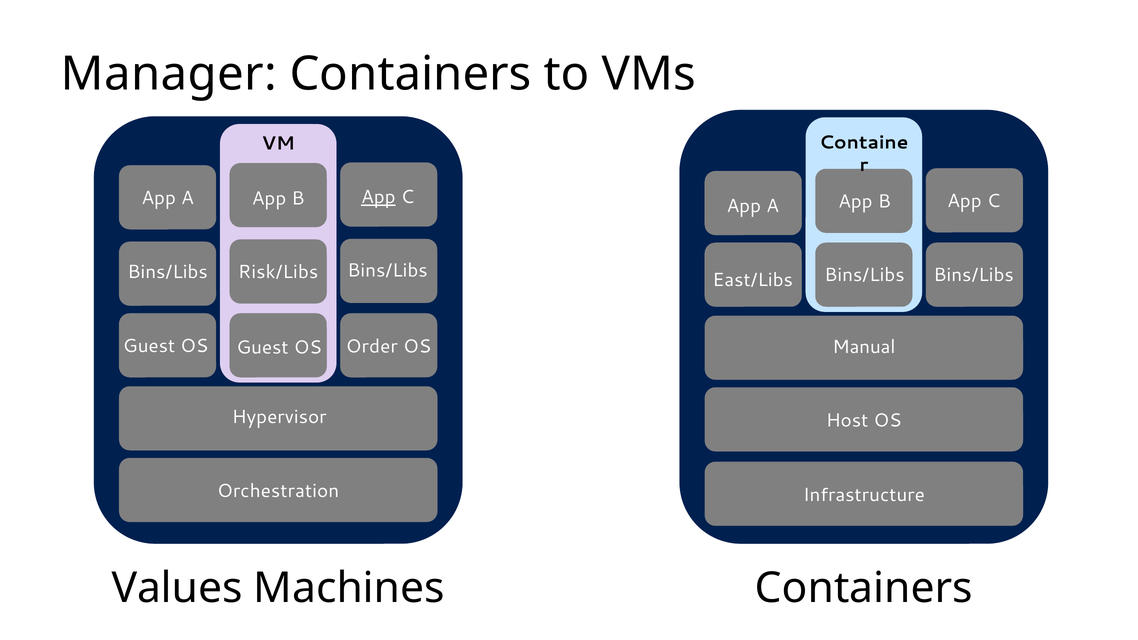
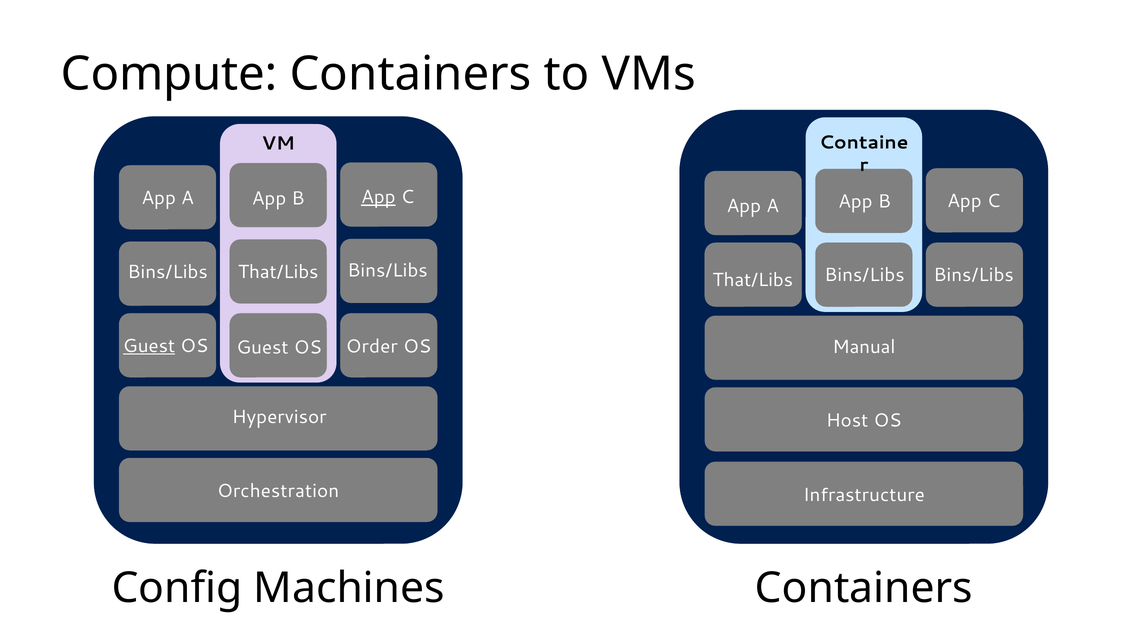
Manager: Manager -> Compute
Risk/Libs at (278, 272): Risk/Libs -> That/Libs
East/Libs at (753, 280): East/Libs -> That/Libs
Guest at (149, 346) underline: none -> present
Values: Values -> Config
